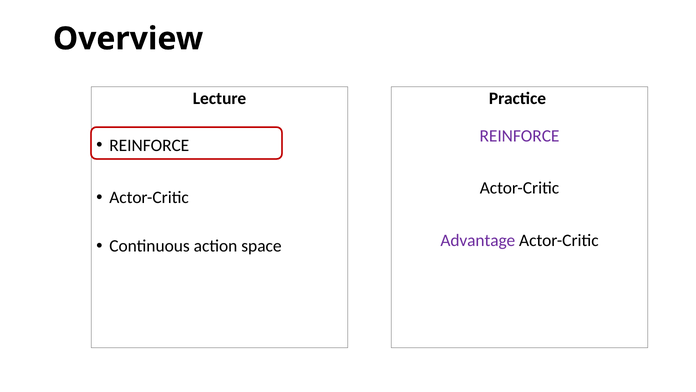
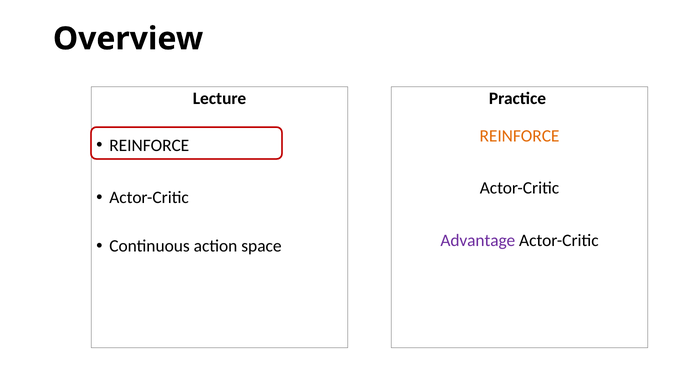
REINFORCE at (520, 136) colour: purple -> orange
